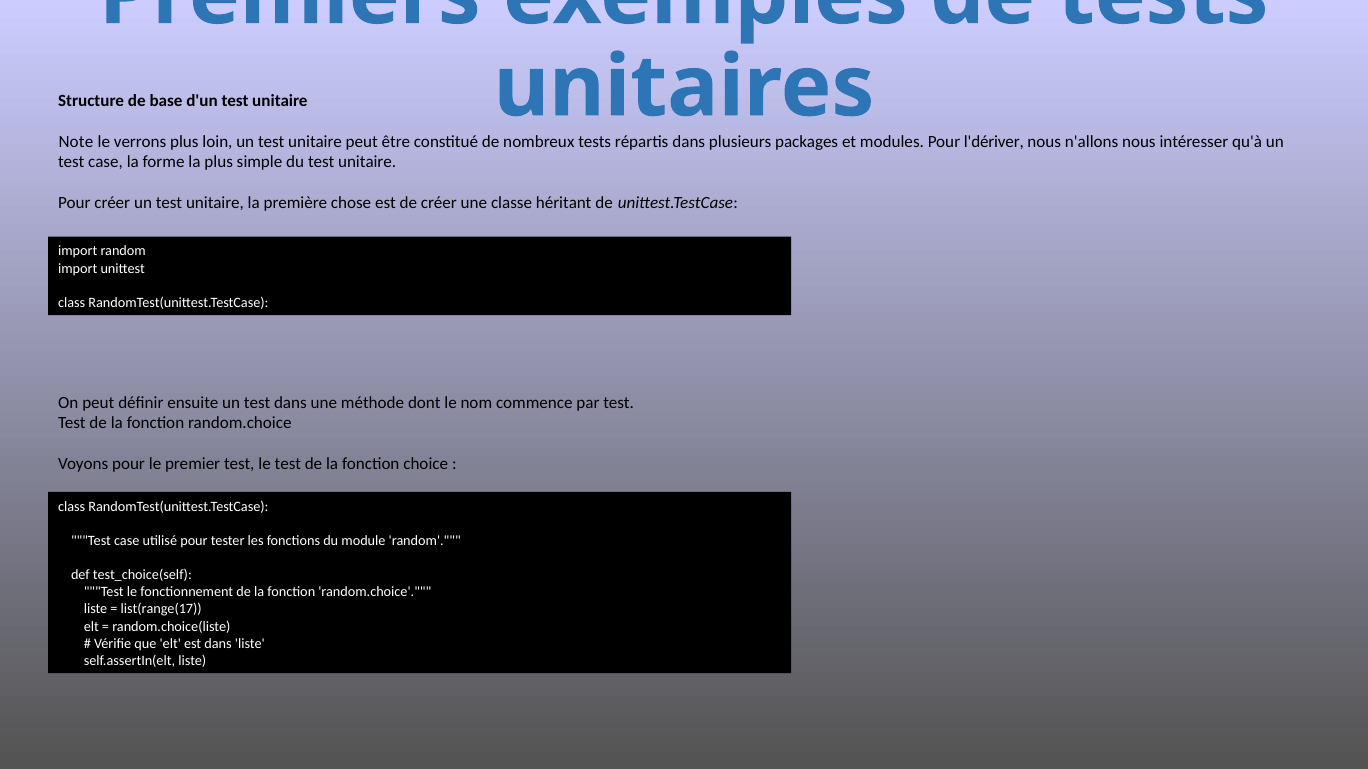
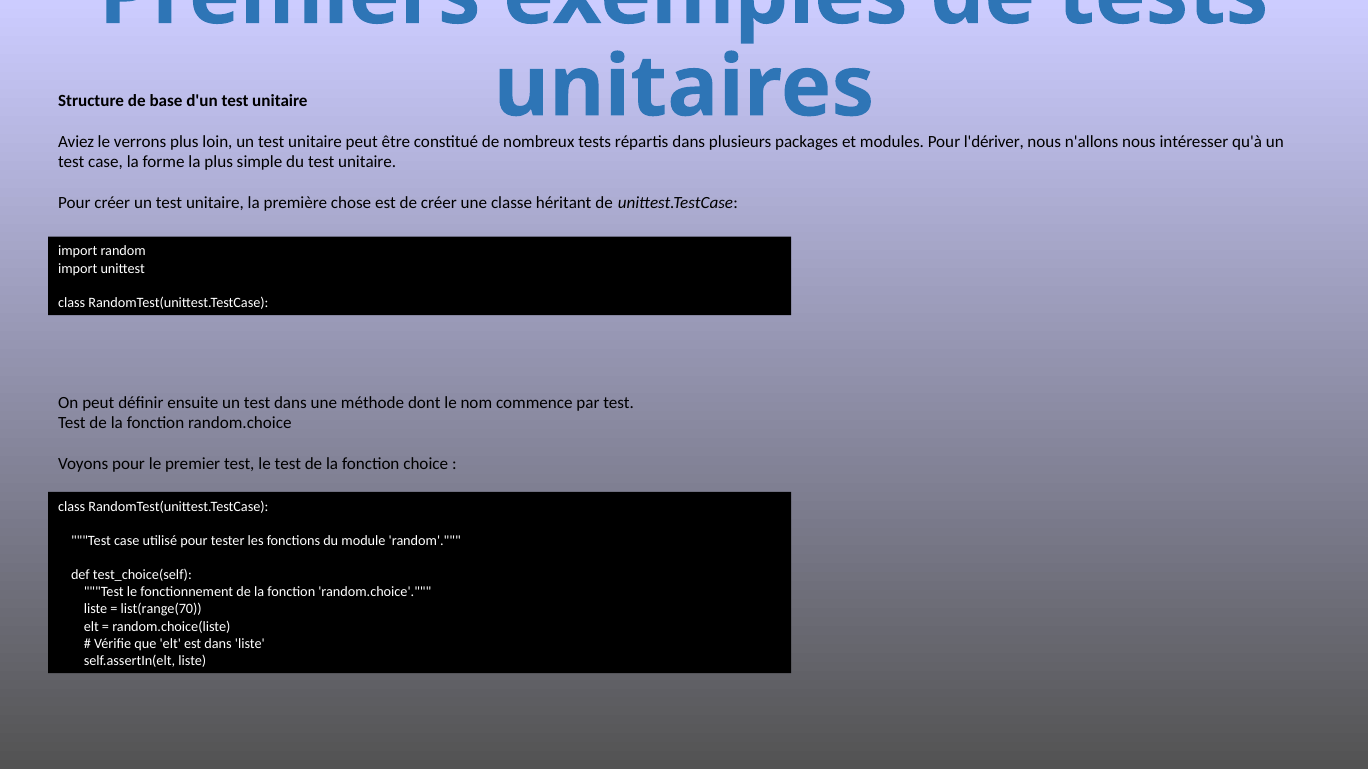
Note: Note -> Aviez
list(range(17: list(range(17 -> list(range(70
